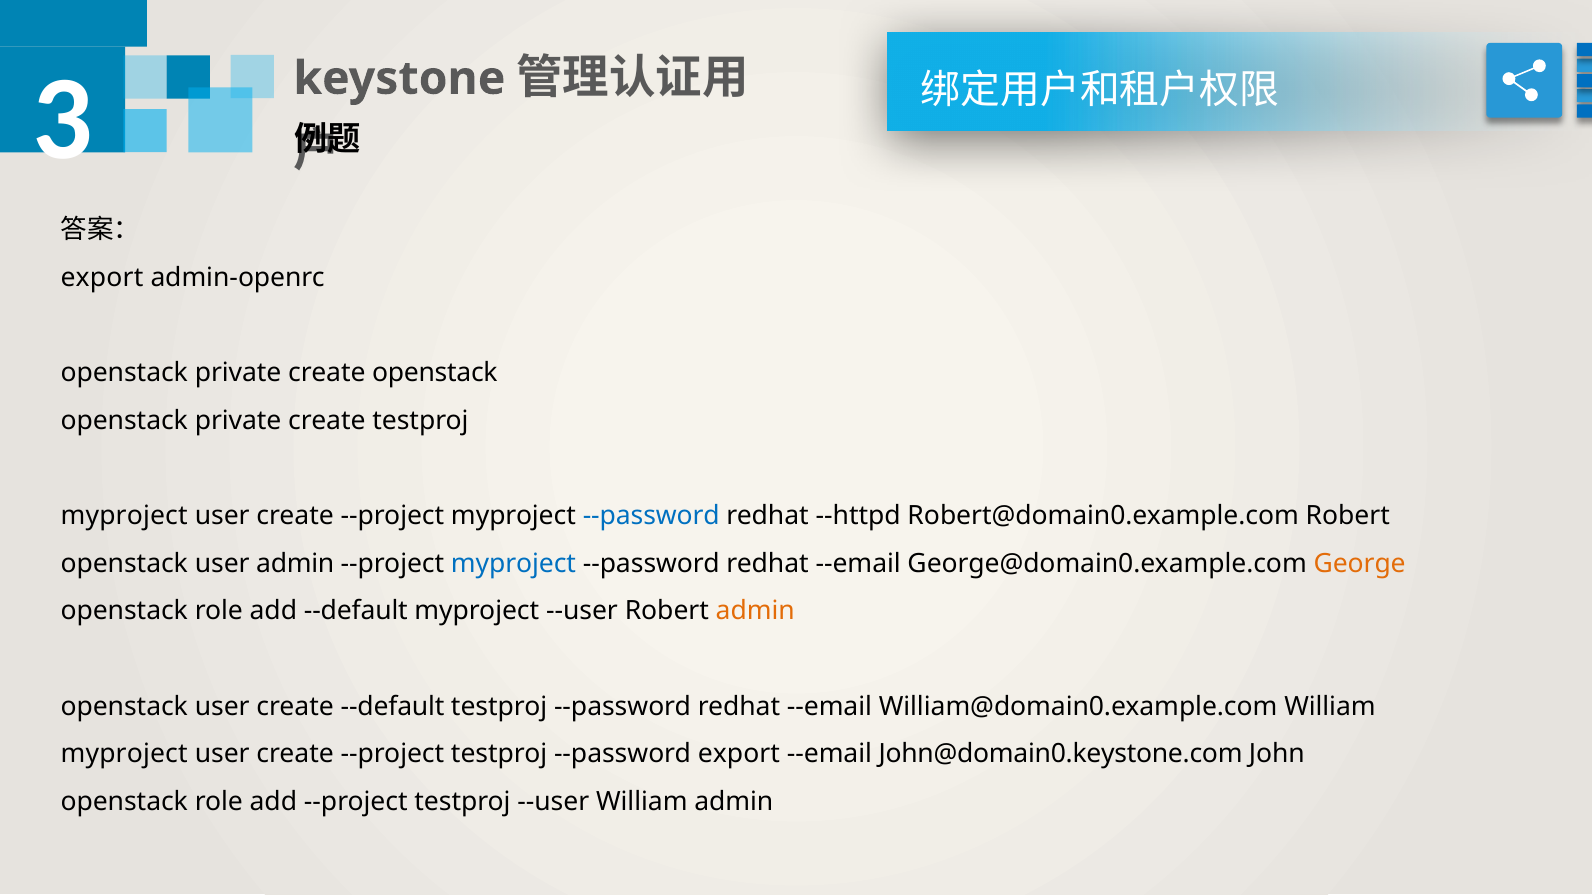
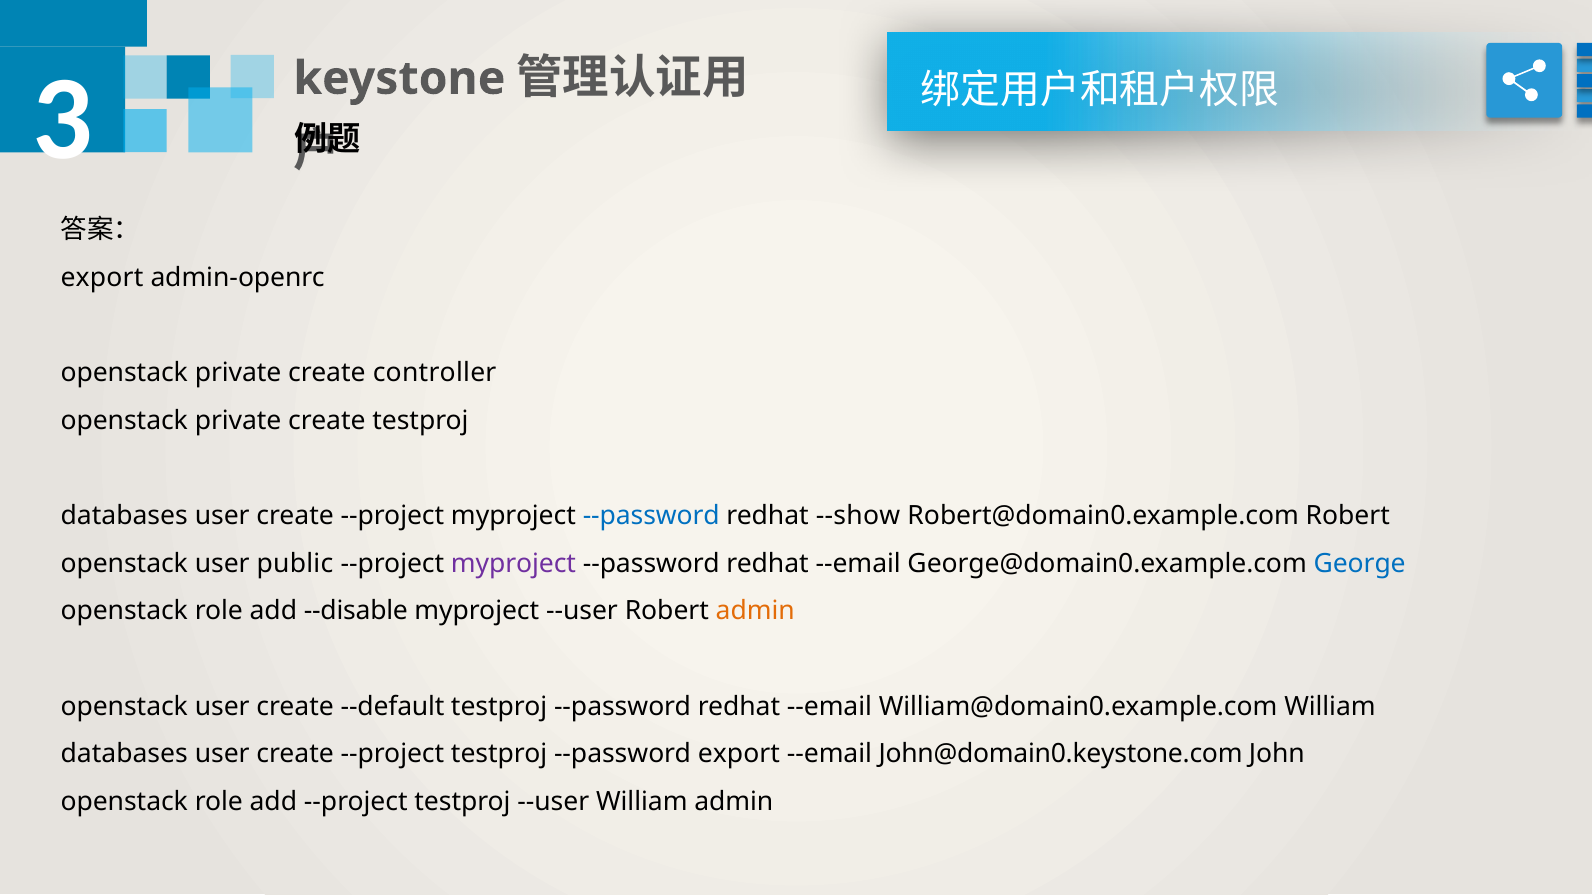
create openstack: openstack -> controller
myproject at (124, 516): myproject -> databases
--httpd: --httpd -> --show
user admin: admin -> public
myproject at (513, 564) colour: blue -> purple
George colour: orange -> blue
add --default: --default -> --disable
myproject at (124, 755): myproject -> databases
